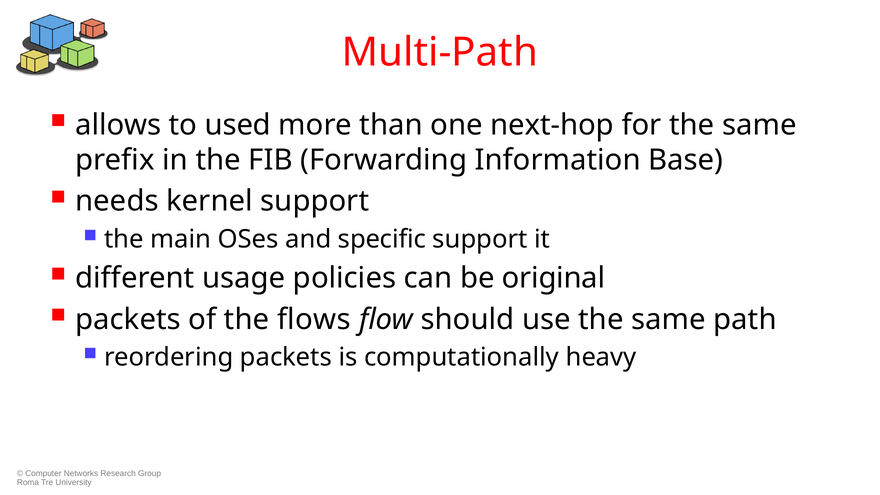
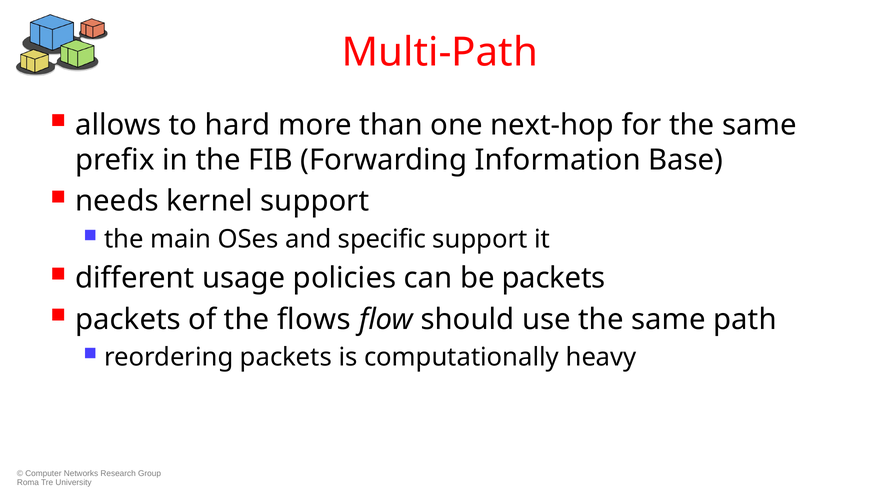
used: used -> hard
be original: original -> packets
